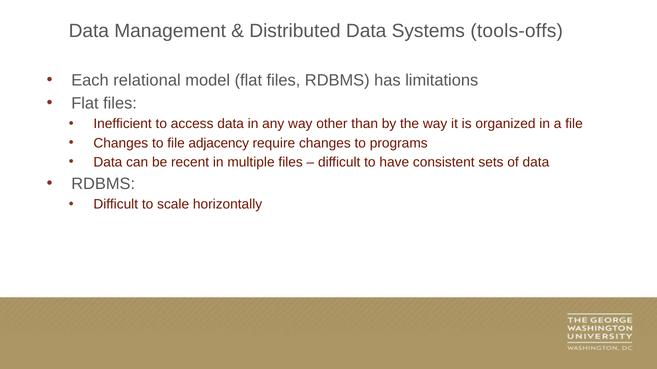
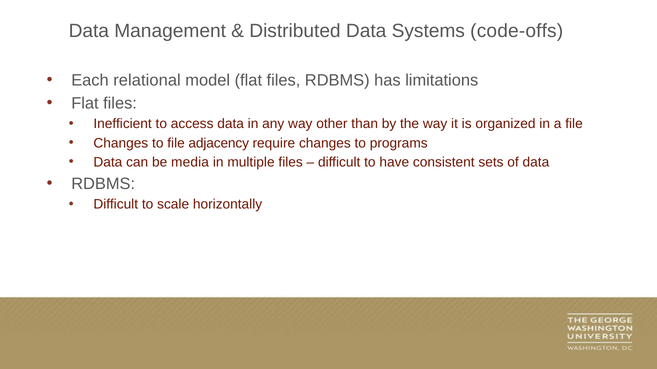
tools-offs: tools-offs -> code-offs
recent: recent -> media
